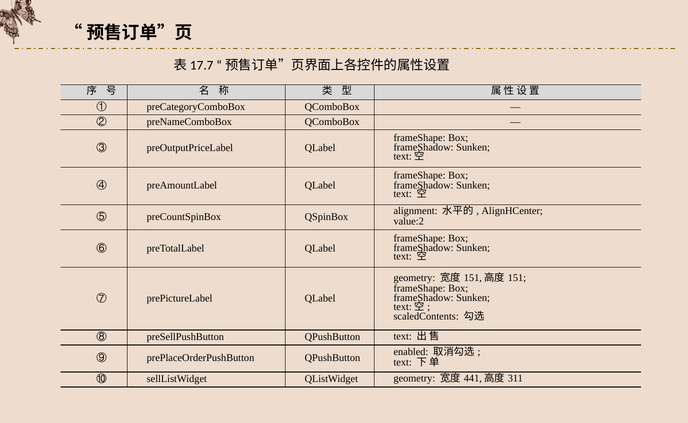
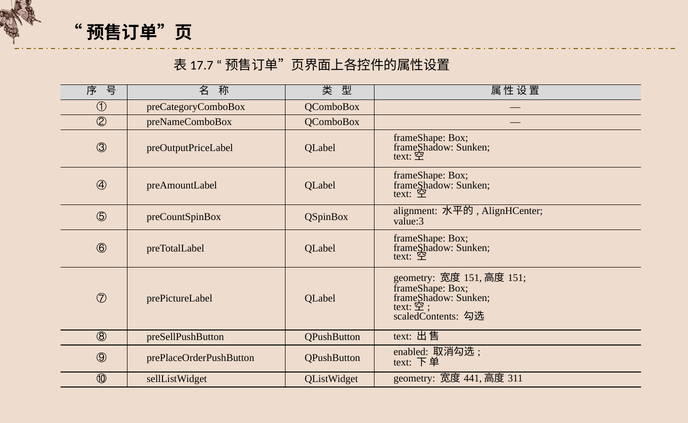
value:2: value:2 -> value:3
